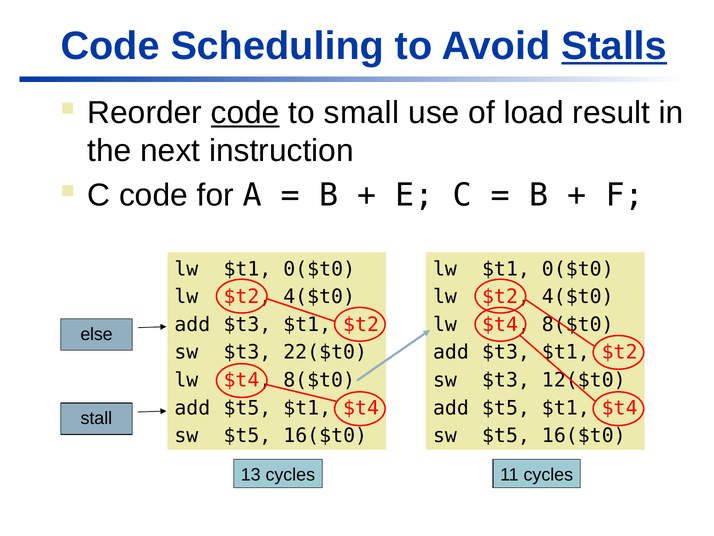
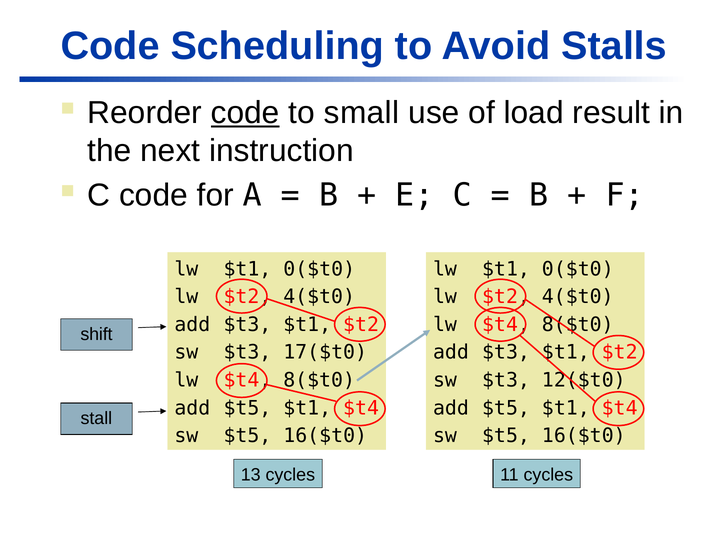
Stalls underline: present -> none
else: else -> shift
22($t0: 22($t0 -> 17($t0
